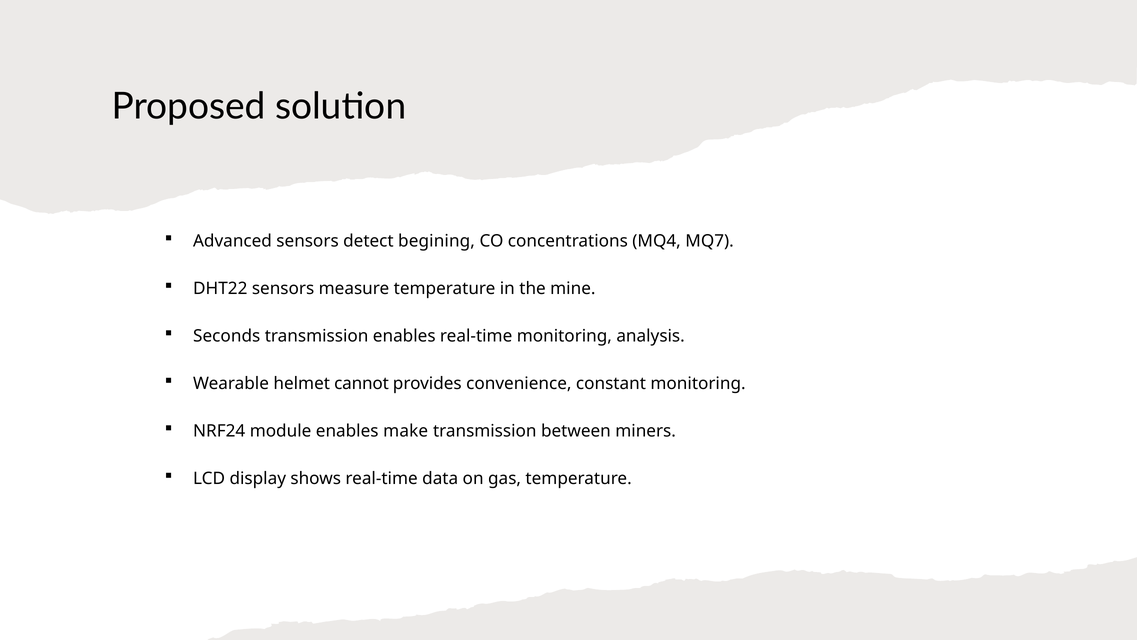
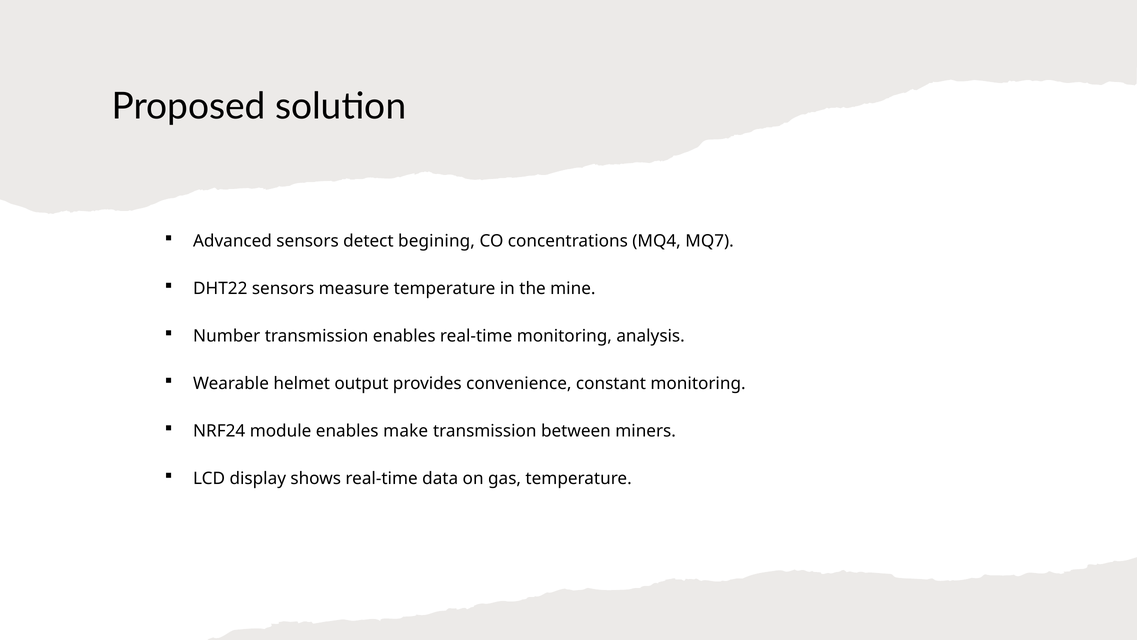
Seconds: Seconds -> Number
cannot: cannot -> output
